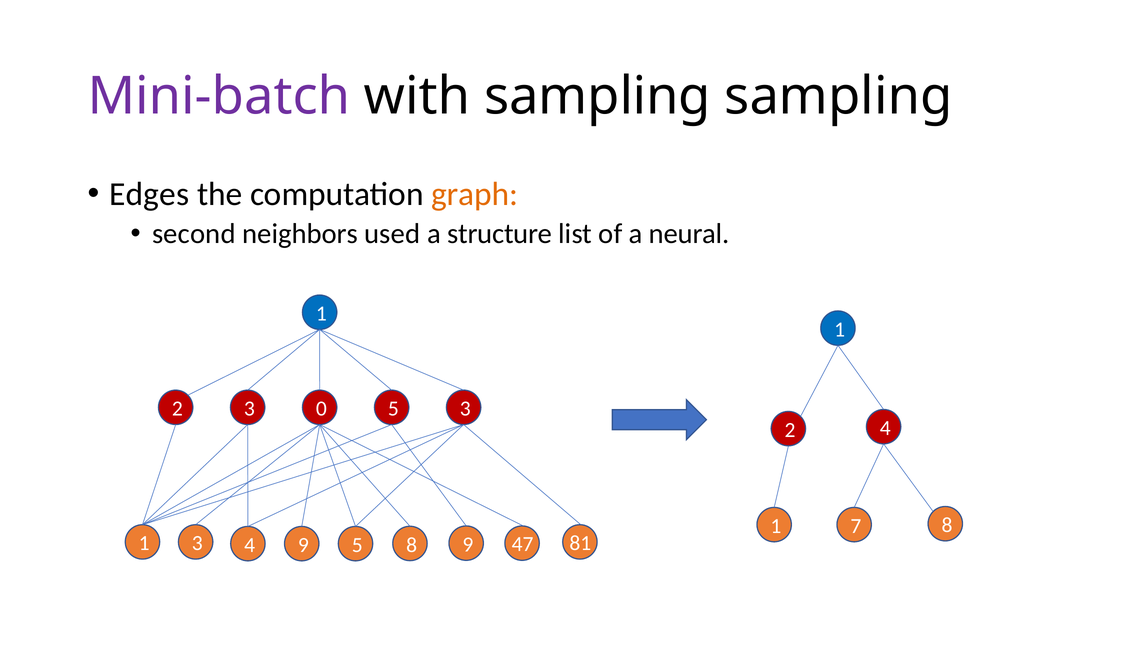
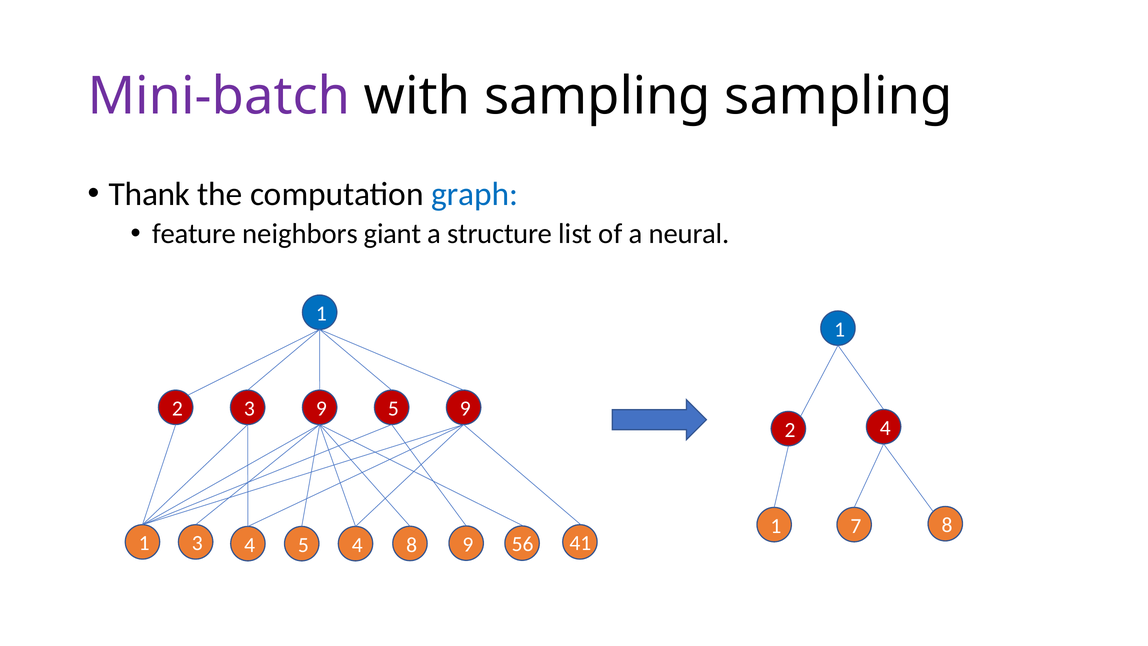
Edges: Edges -> Thank
graph colour: orange -> blue
second: second -> feature
used: used -> giant
3 0: 0 -> 9
2 3: 3 -> 9
3 9: 9 -> 5
1 5: 5 -> 4
47: 47 -> 56
81: 81 -> 41
